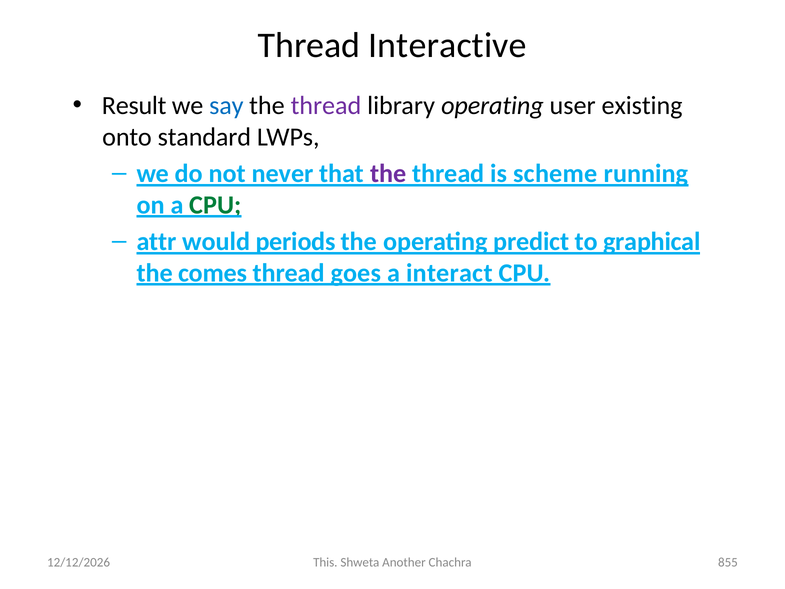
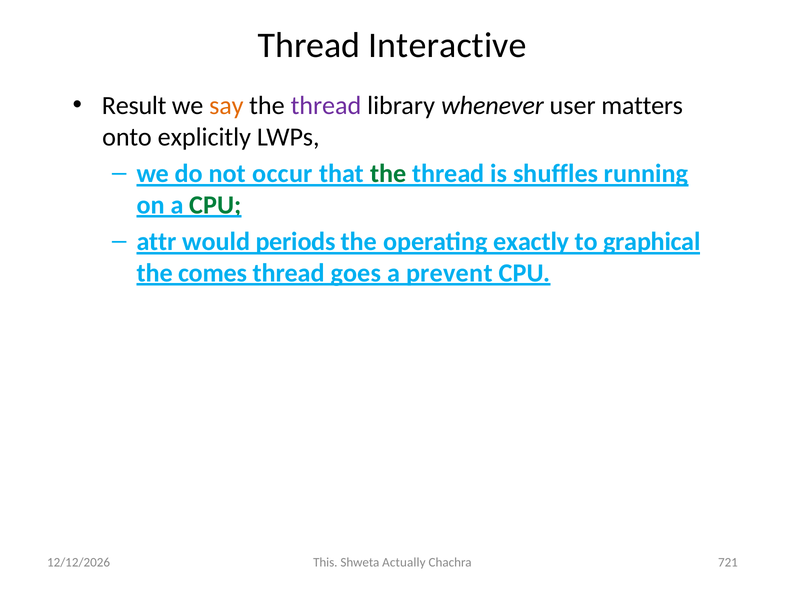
say colour: blue -> orange
library operating: operating -> whenever
existing: existing -> matters
standard: standard -> explicitly
never: never -> occur
the at (388, 174) colour: purple -> green
scheme: scheme -> shuffles
predict: predict -> exactly
interact: interact -> prevent
Another: Another -> Actually
855: 855 -> 721
